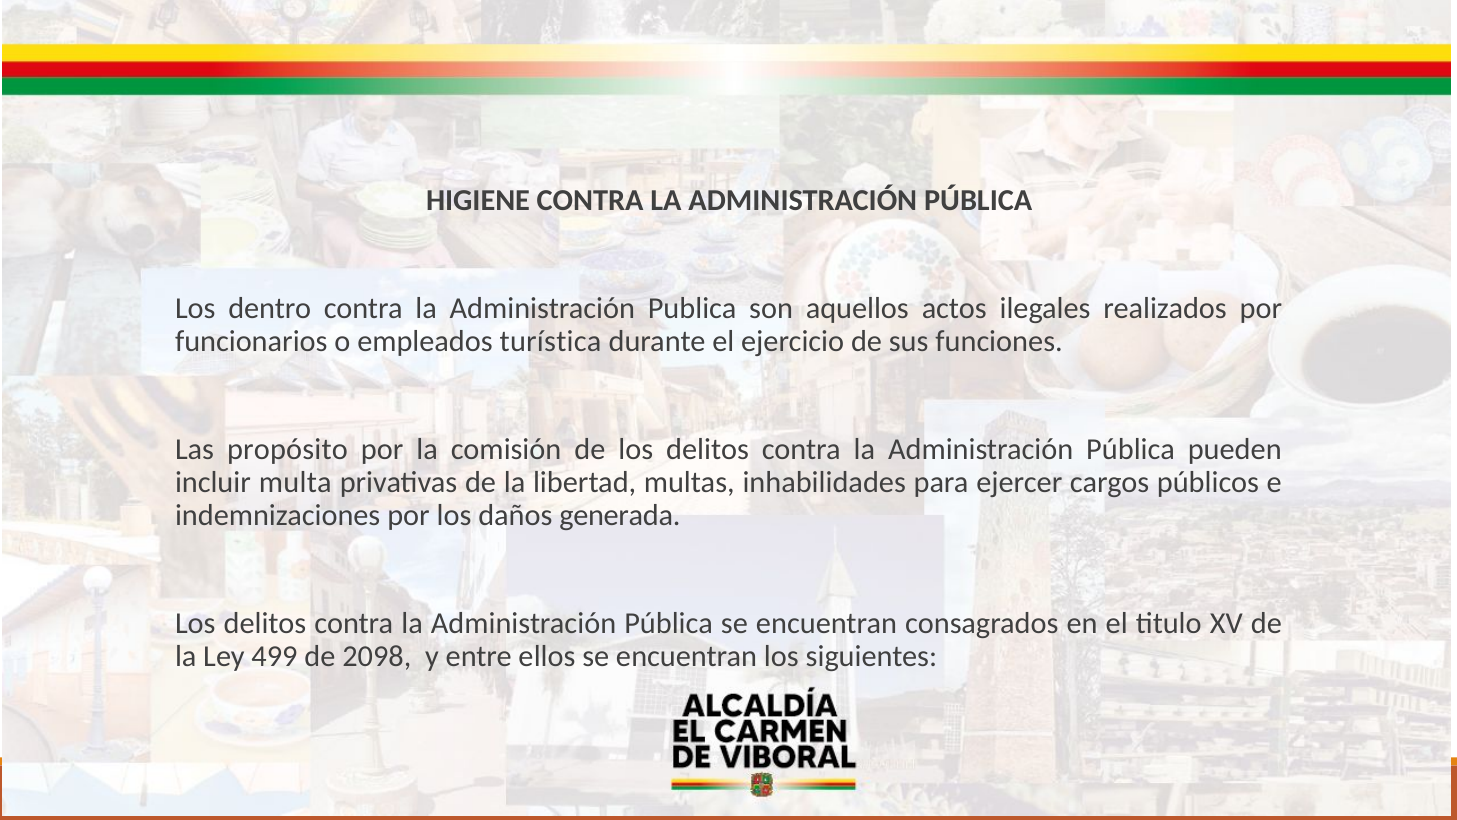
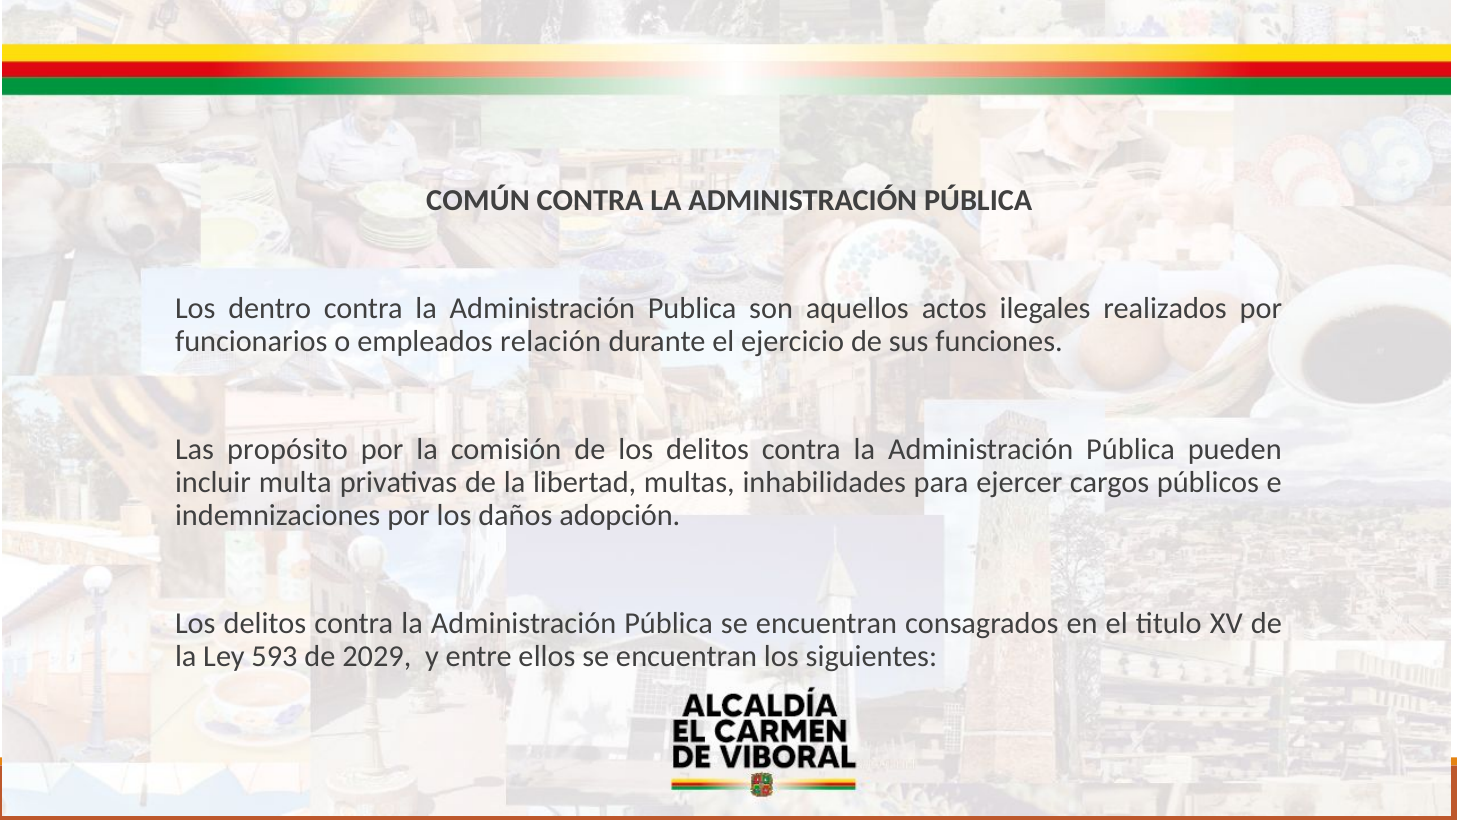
HIGIENE: HIGIENE -> COMÚN
turística: turística -> relación
generada: generada -> adopción
499: 499 -> 593
2098: 2098 -> 2029
